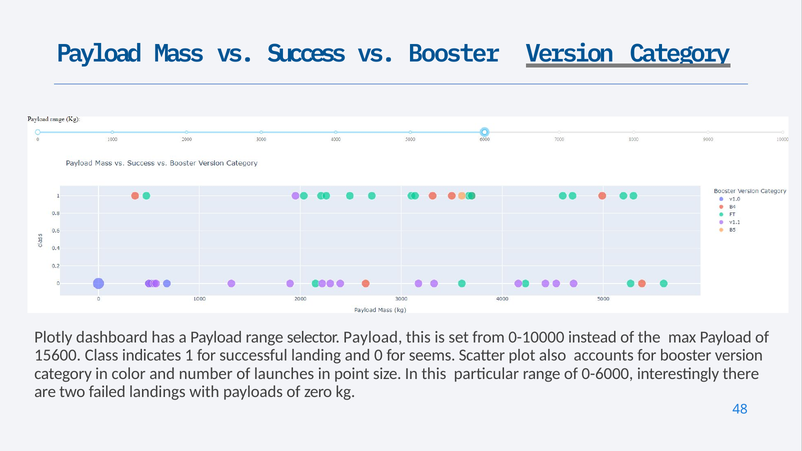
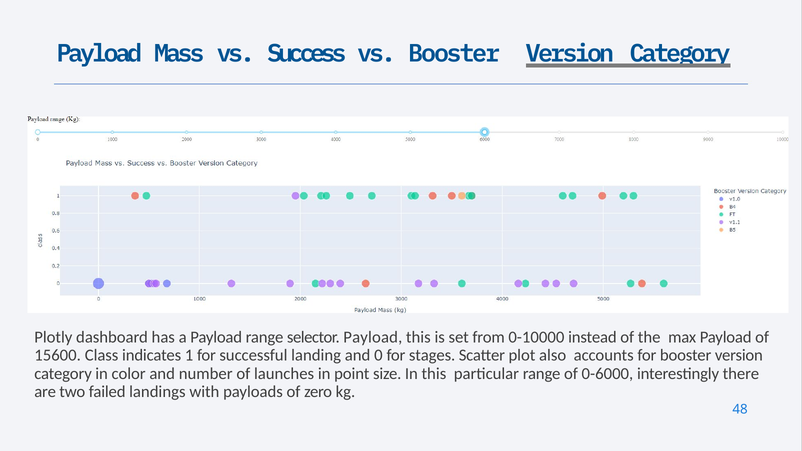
seems: seems -> stages
